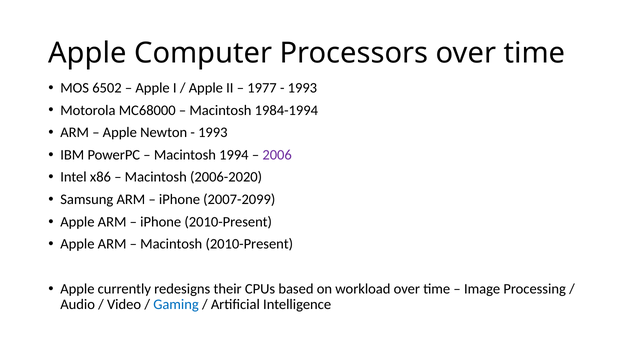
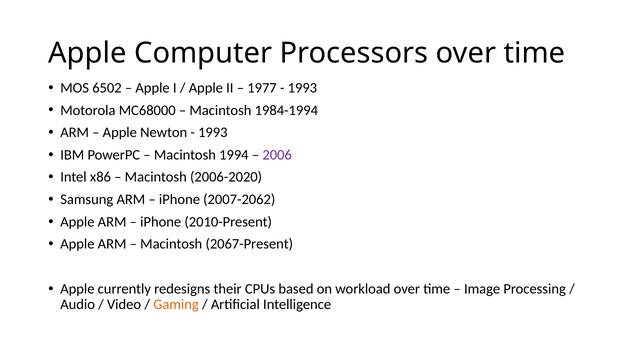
2007-2099: 2007-2099 -> 2007-2062
Macintosh 2010-Present: 2010-Present -> 2067-Present
Gaming colour: blue -> orange
